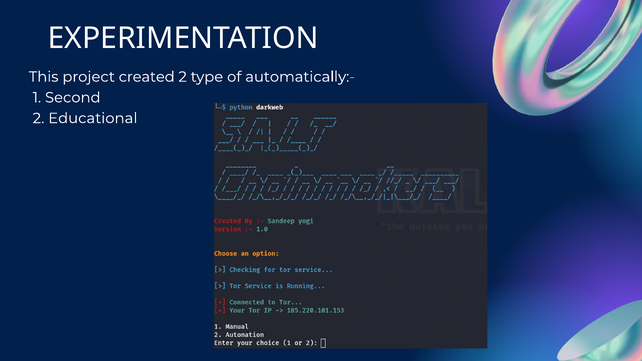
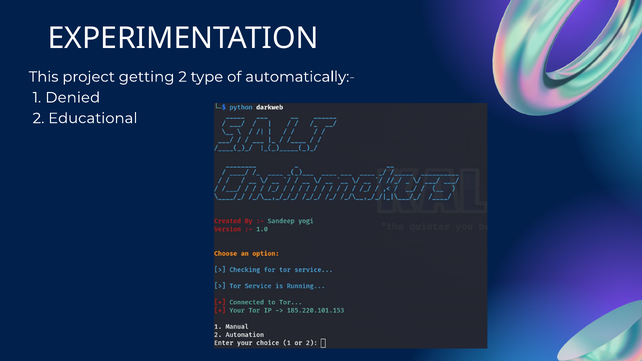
created: created -> getting
Second: Second -> Denied
